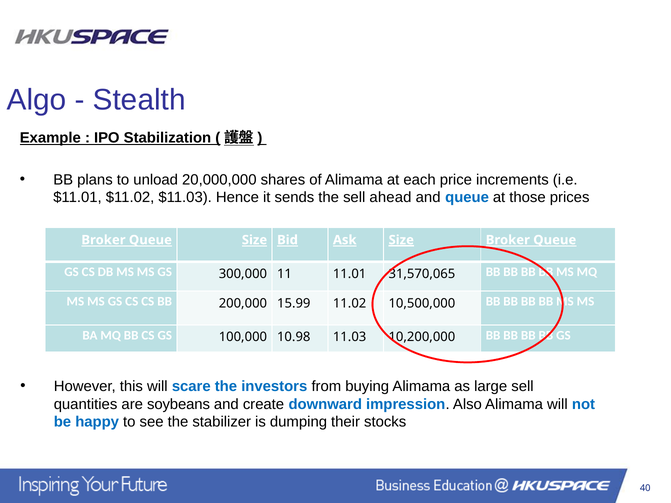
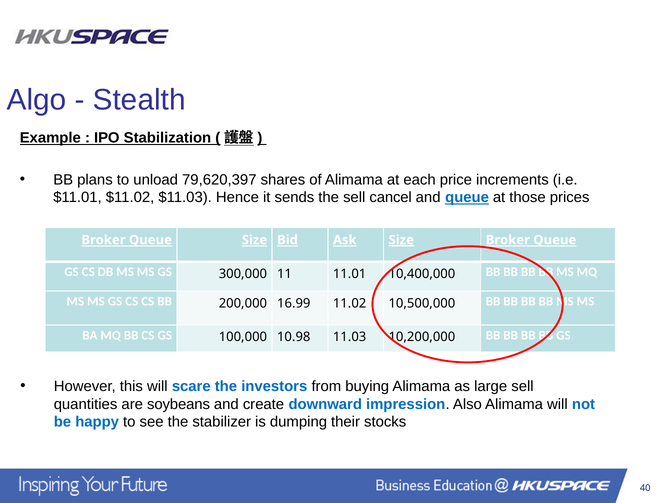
20,000,000: 20,000,000 -> 79,620,397
ahead: ahead -> cancel
queue at (467, 198) underline: none -> present
31,570,065: 31,570,065 -> 10,400,000
15.99: 15.99 -> 16.99
